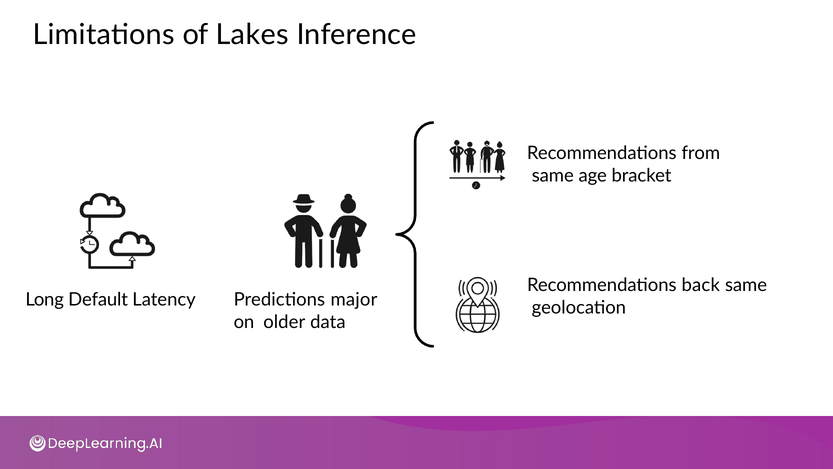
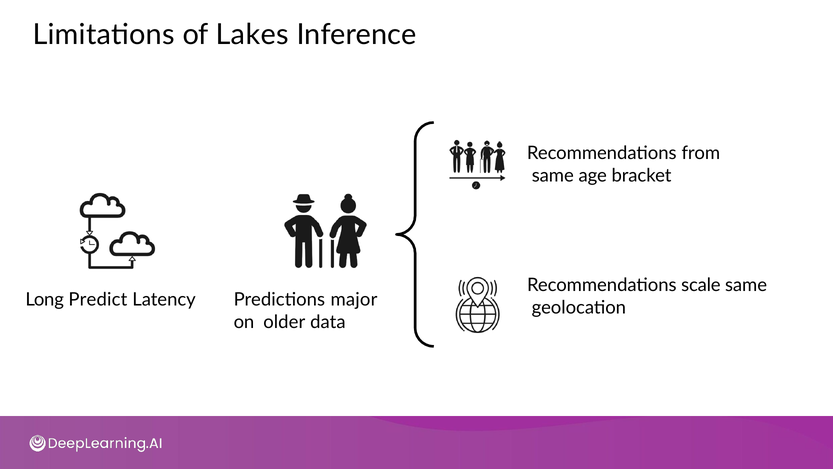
back: back -> scale
Default: Default -> Predict
